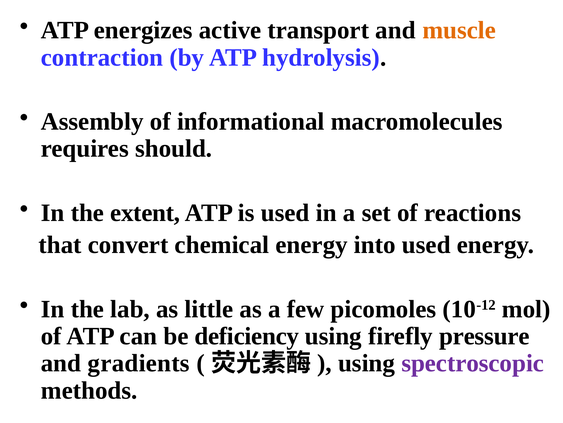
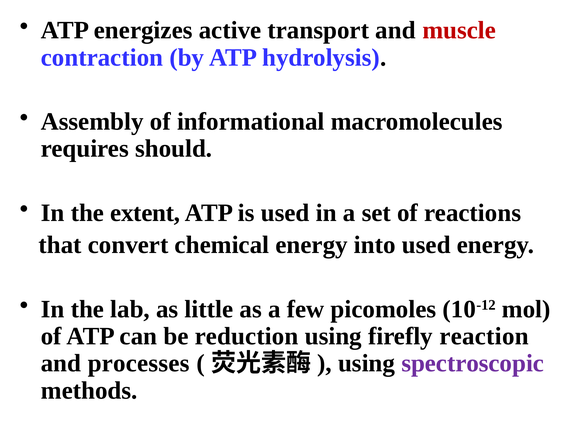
muscle colour: orange -> red
deficiency: deficiency -> reduction
pressure: pressure -> reaction
gradients: gradients -> processes
